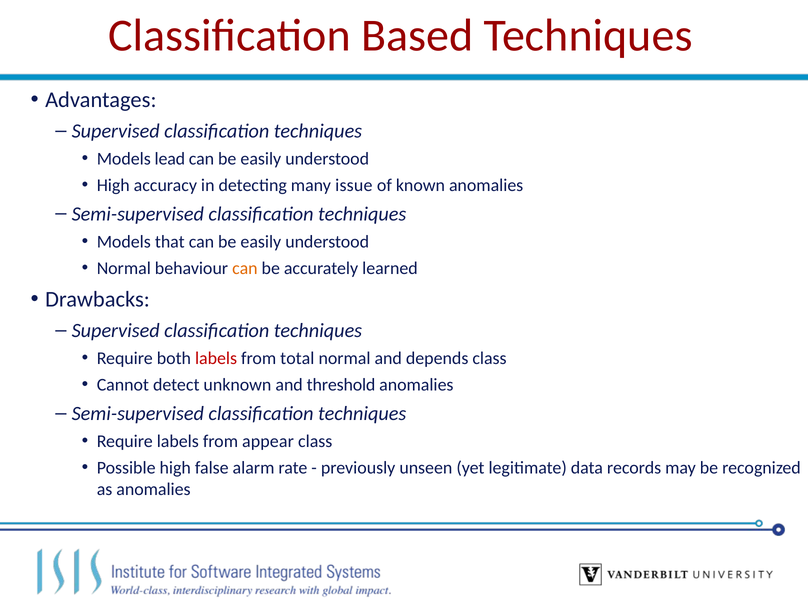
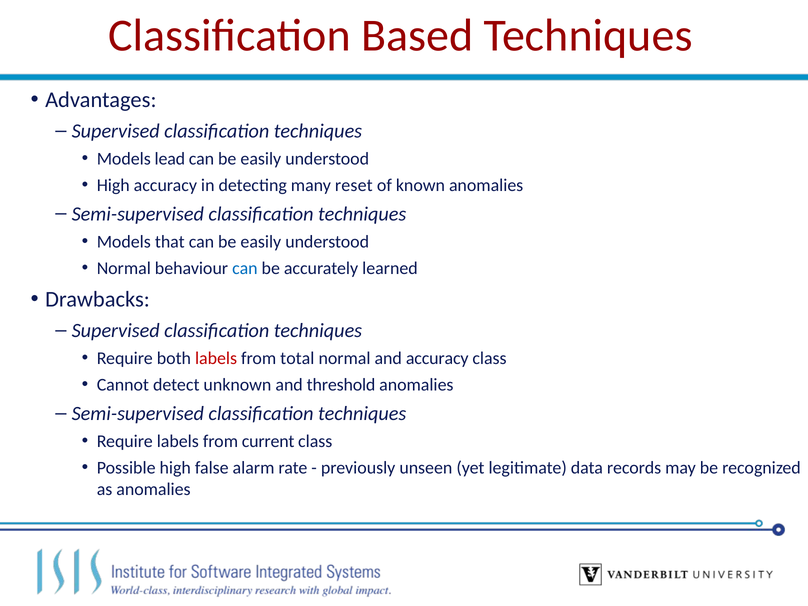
issue: issue -> reset
can at (245, 268) colour: orange -> blue
and depends: depends -> accuracy
appear: appear -> current
